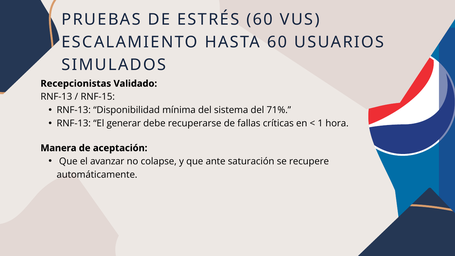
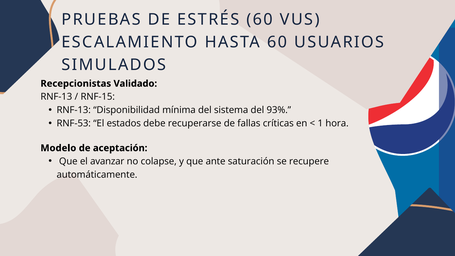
71%: 71% -> 93%
RNF-13 at (74, 123): RNF-13 -> RNF-53
generar: generar -> estados
Manera: Manera -> Modelo
